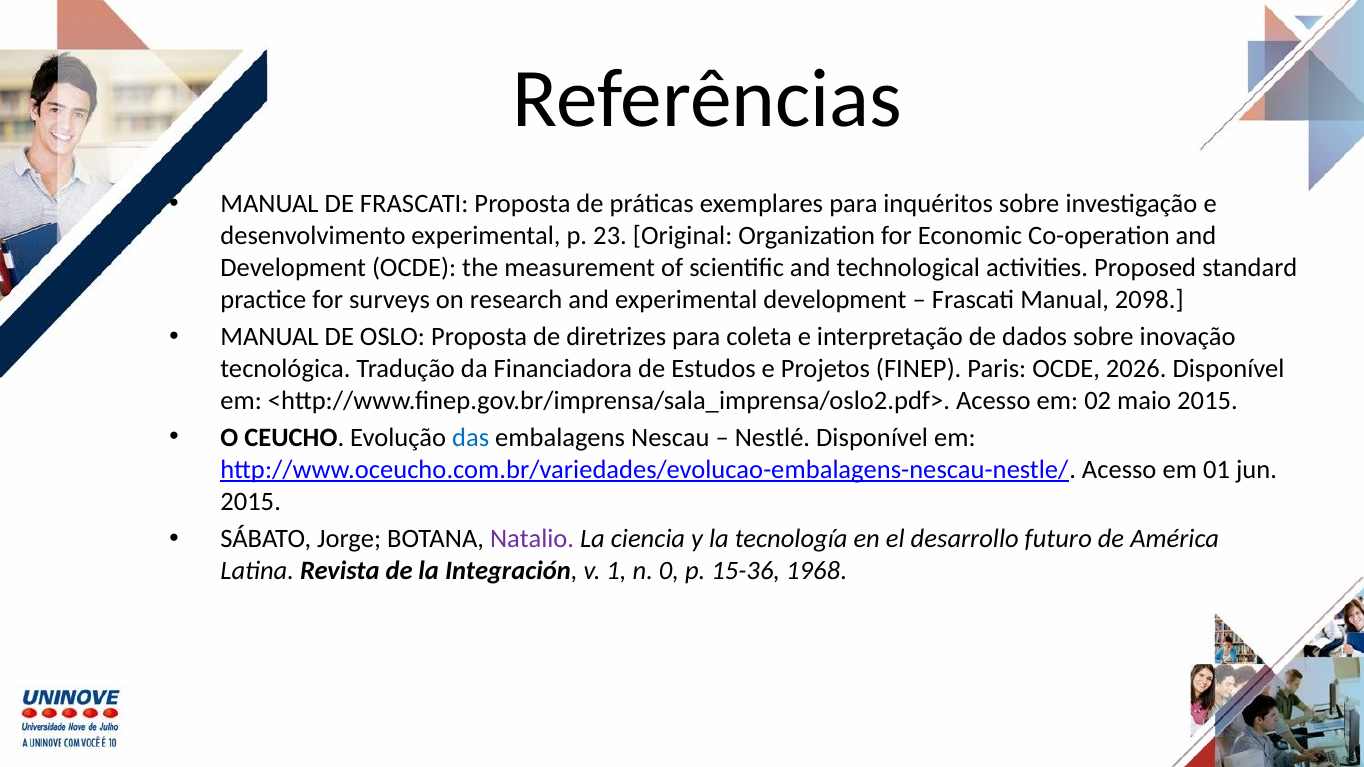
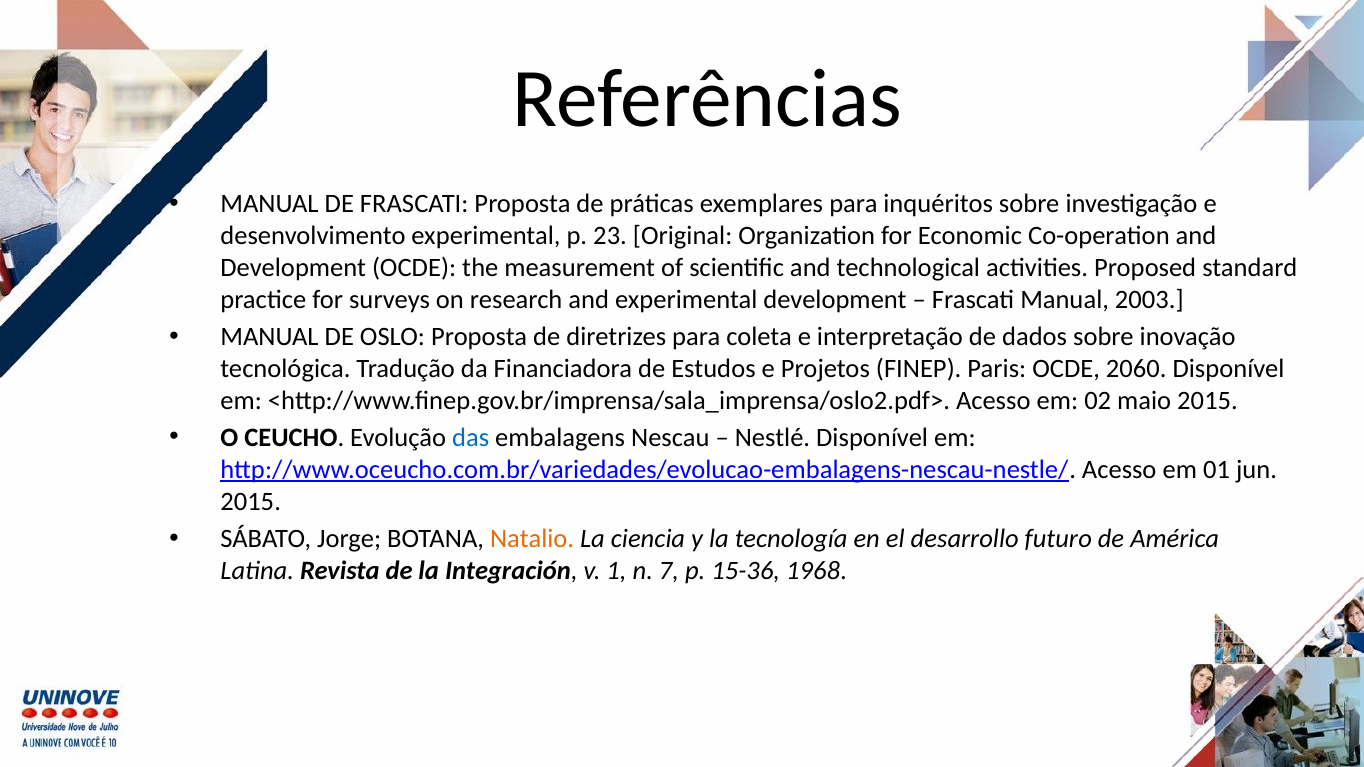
2098: 2098 -> 2003
2026: 2026 -> 2060
Natalio colour: purple -> orange
0: 0 -> 7
